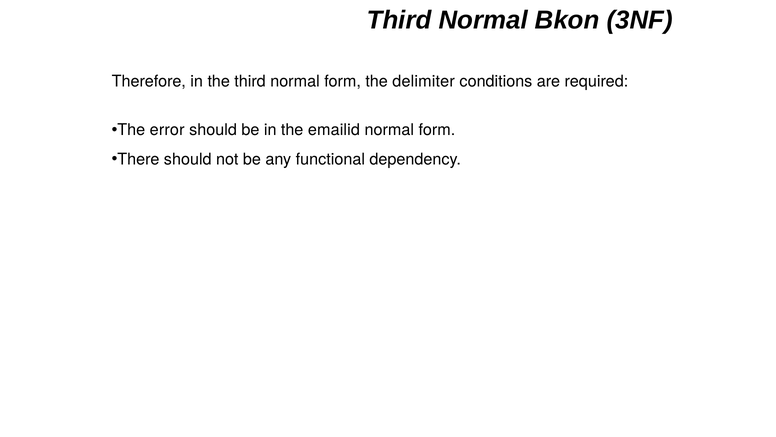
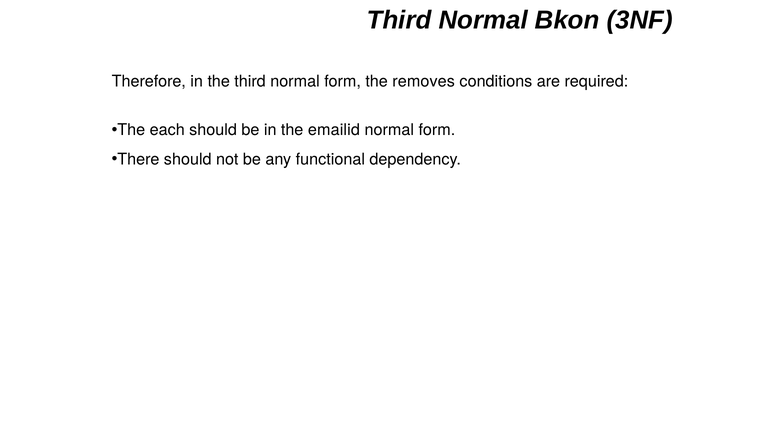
delimiter: delimiter -> removes
error: error -> each
